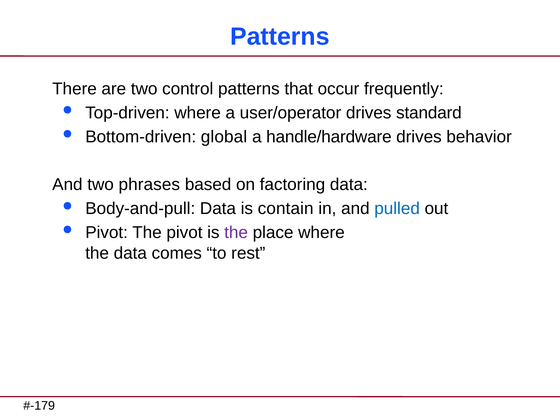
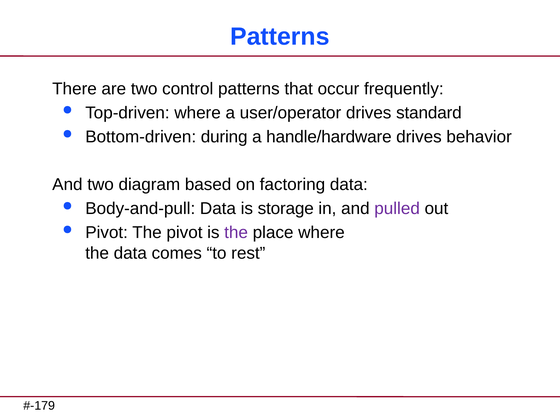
global: global -> during
phrases: phrases -> diagram
contain: contain -> storage
pulled colour: blue -> purple
